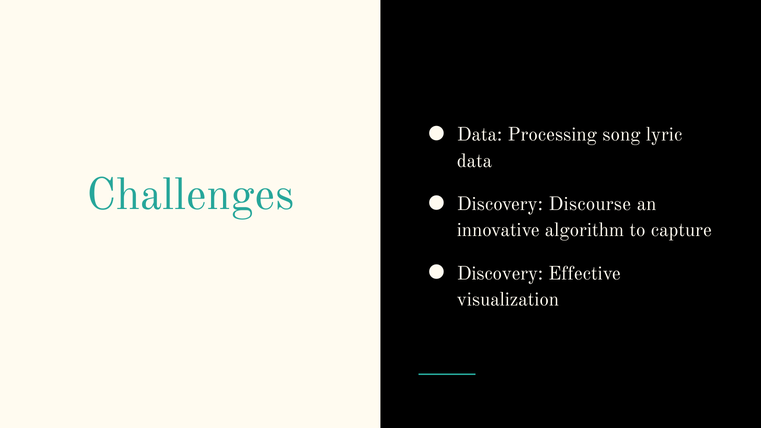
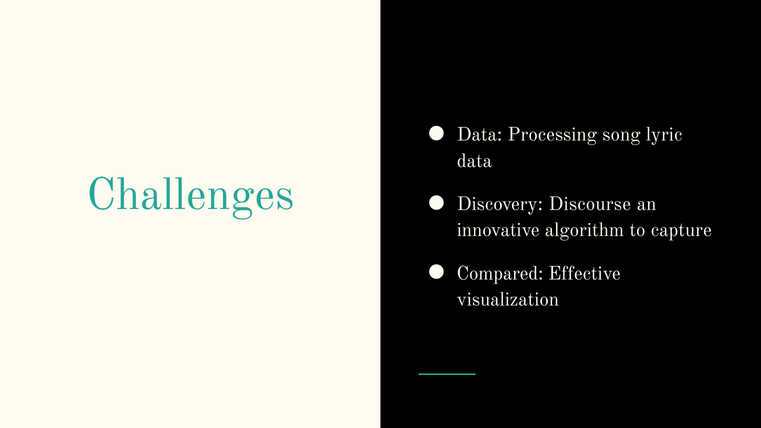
Discovery at (500, 273): Discovery -> Compared
